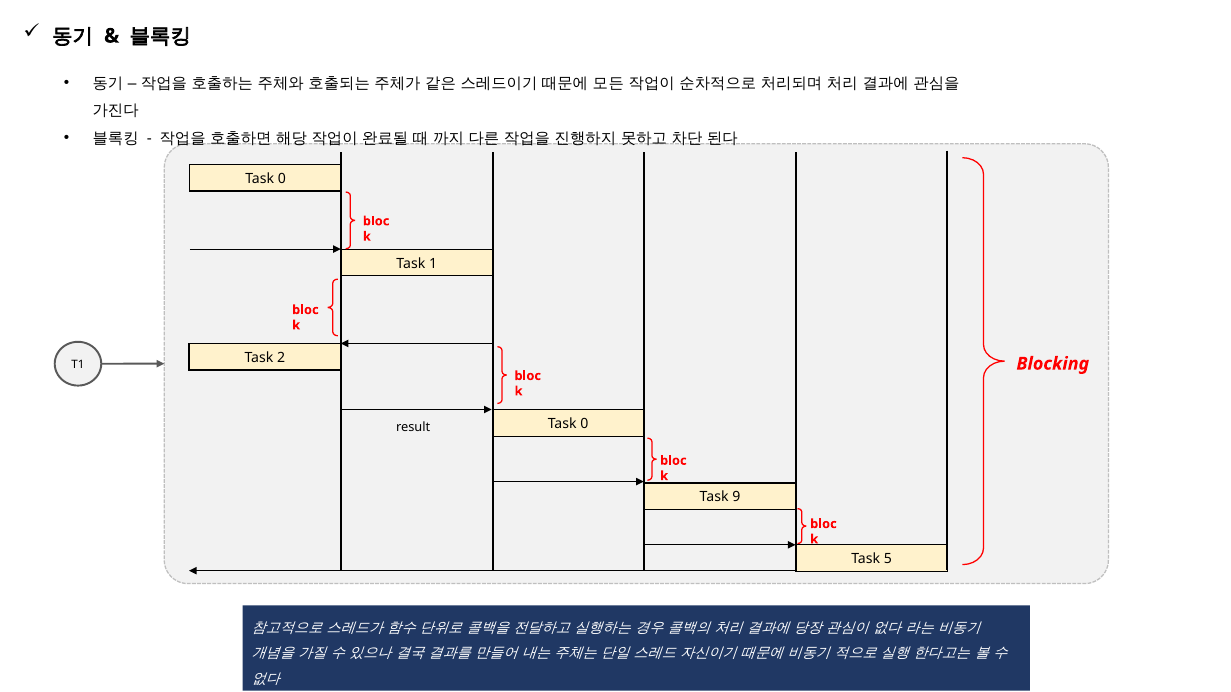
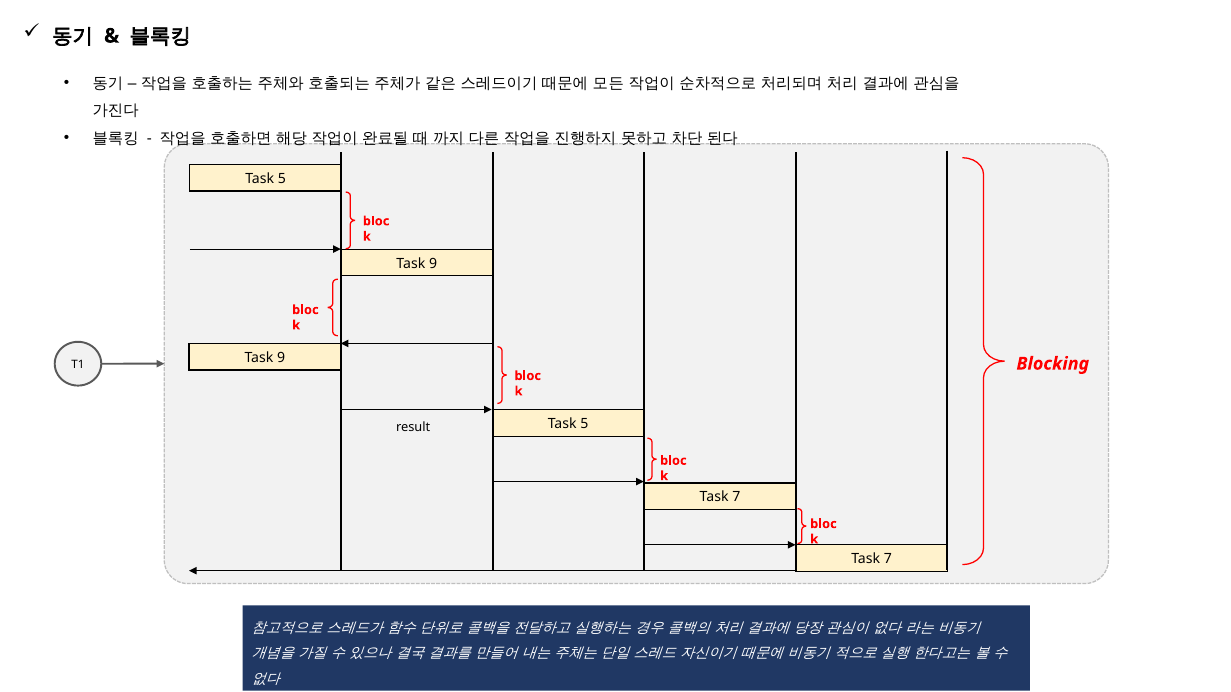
0 at (282, 179): 0 -> 5
1 at (433, 264): 1 -> 9
2 at (281, 358): 2 -> 9
0 at (584, 424): 0 -> 5
9 at (736, 497): 9 -> 7
5 at (888, 559): 5 -> 7
